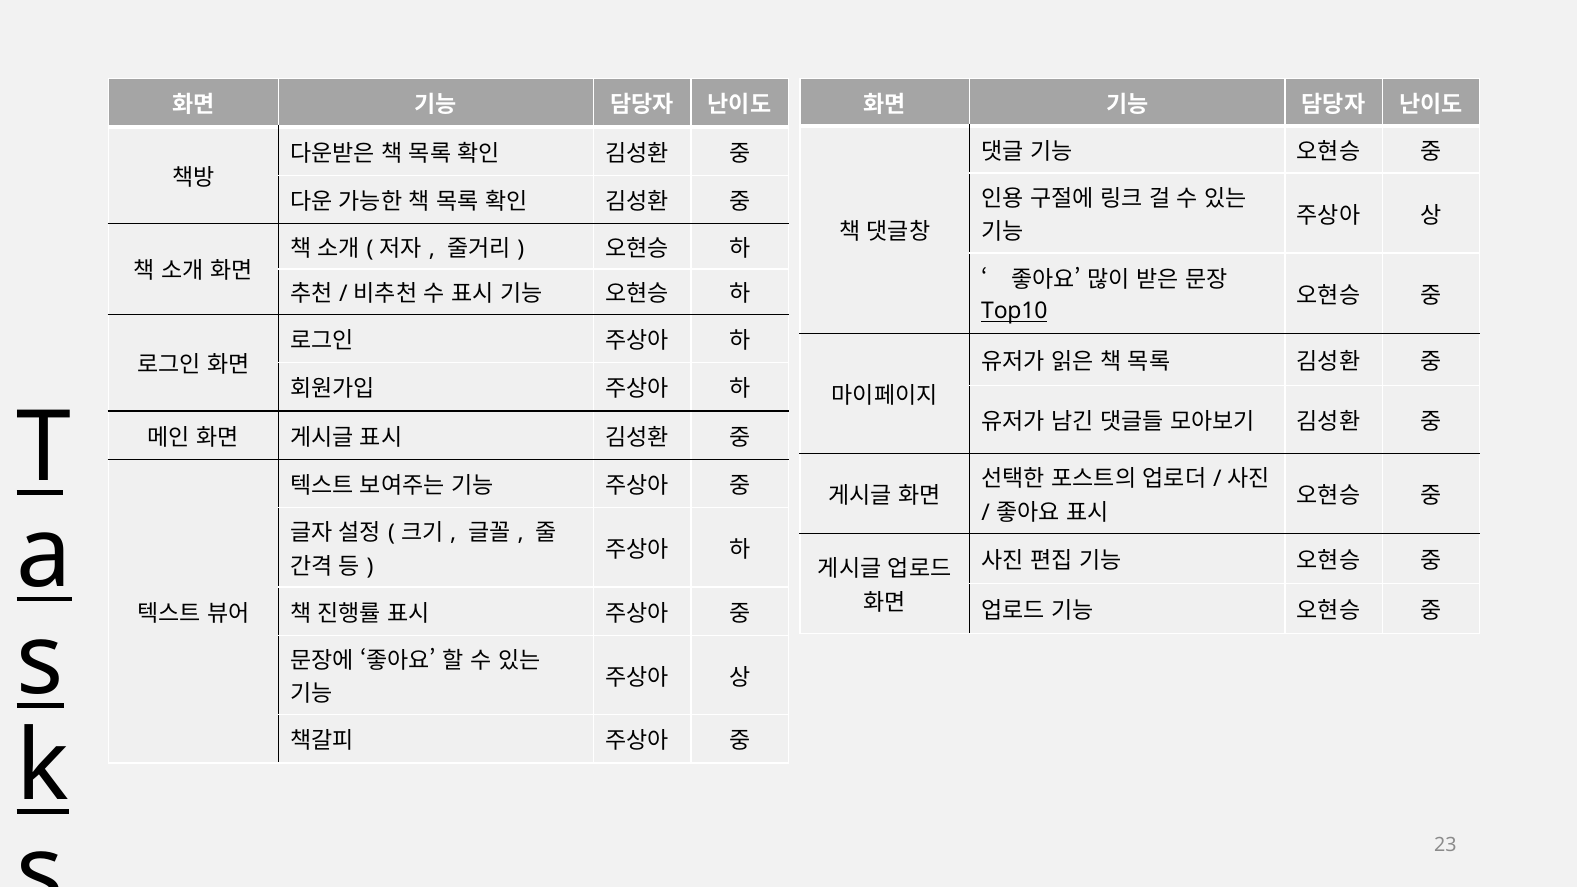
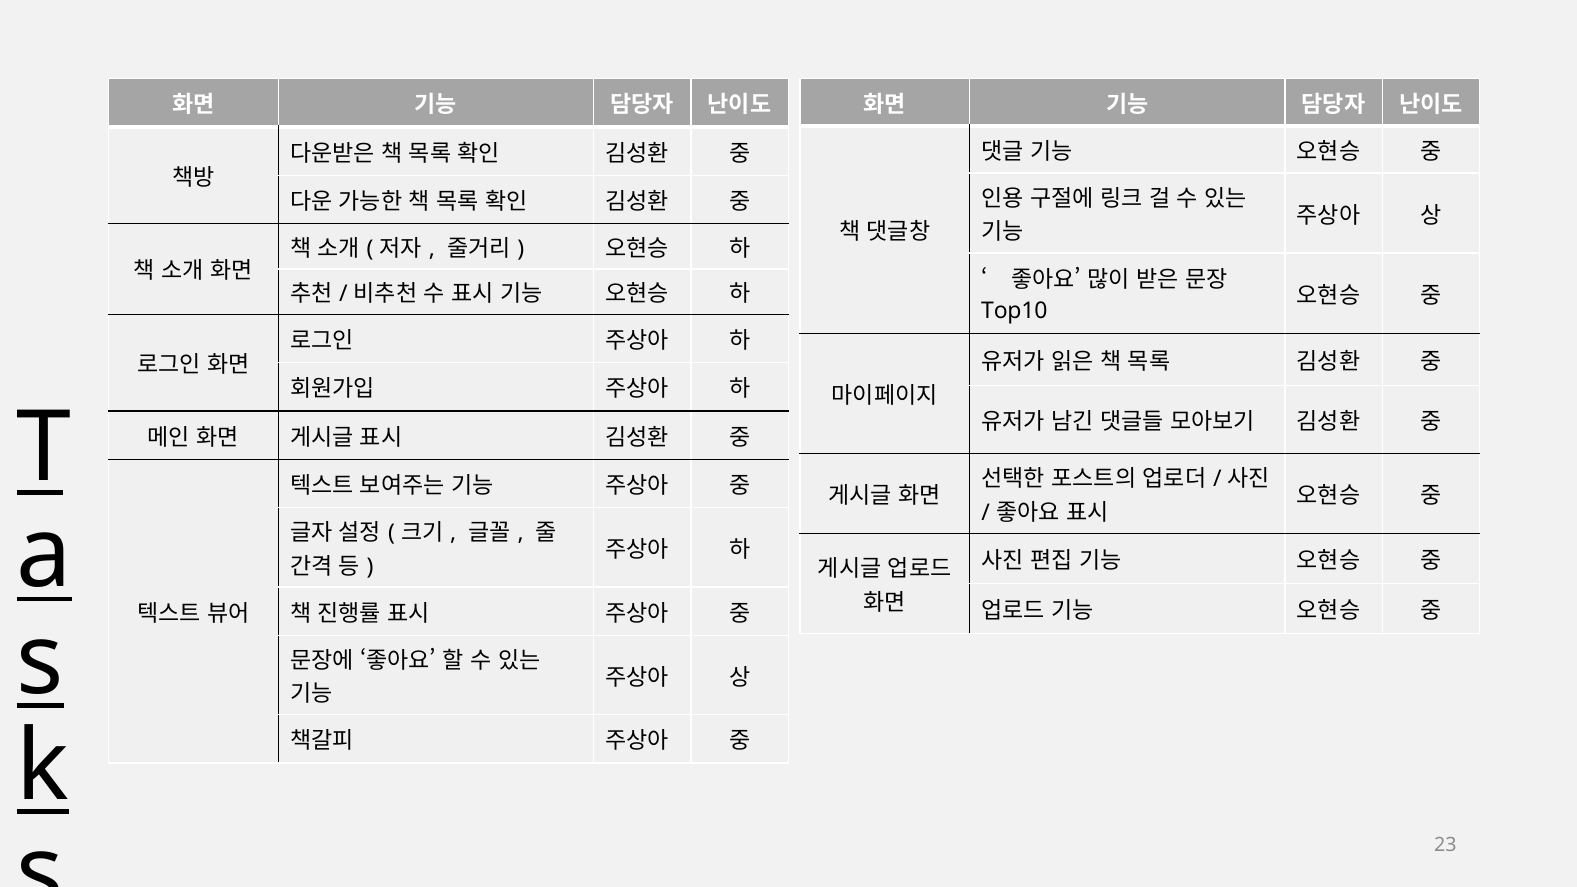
Top10 underline: present -> none
